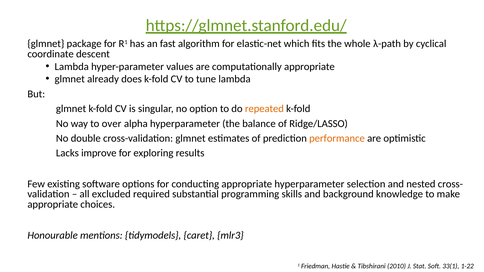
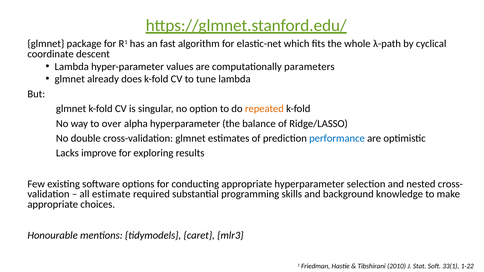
computationally appropriate: appropriate -> parameters
performance colour: orange -> blue
excluded: excluded -> estimate
